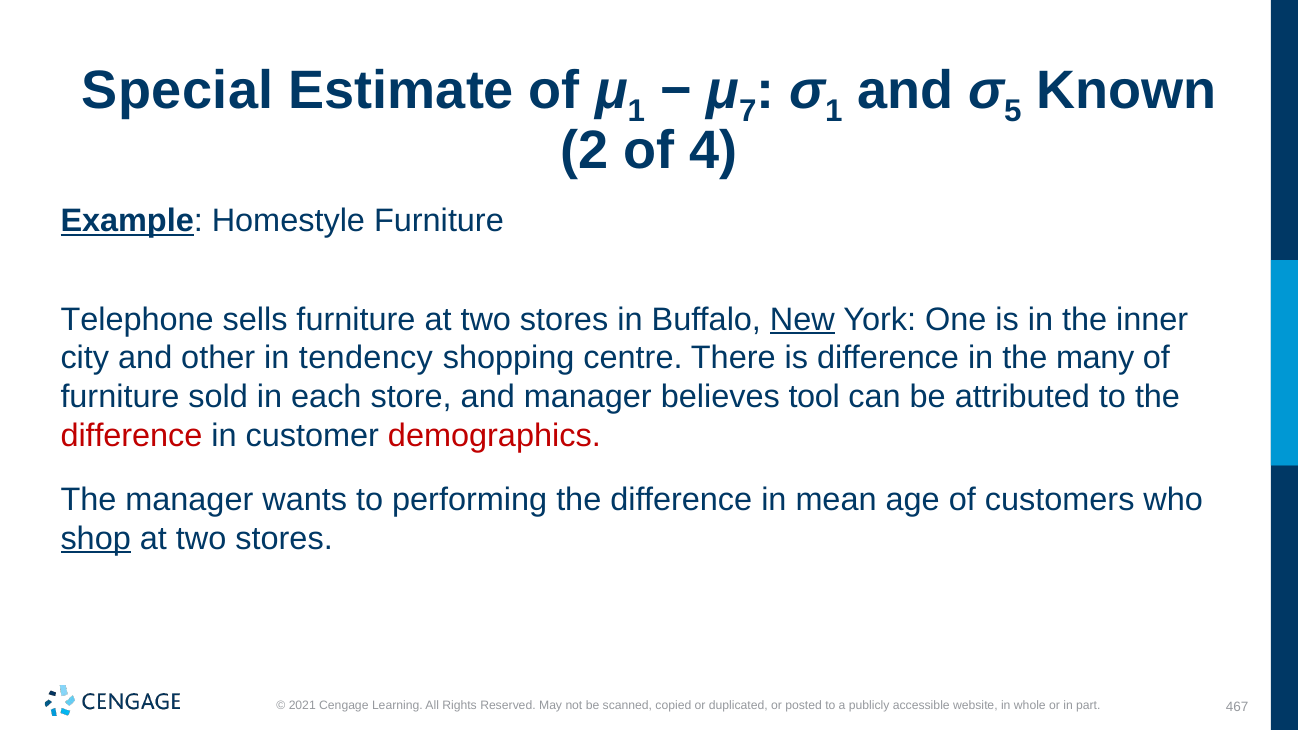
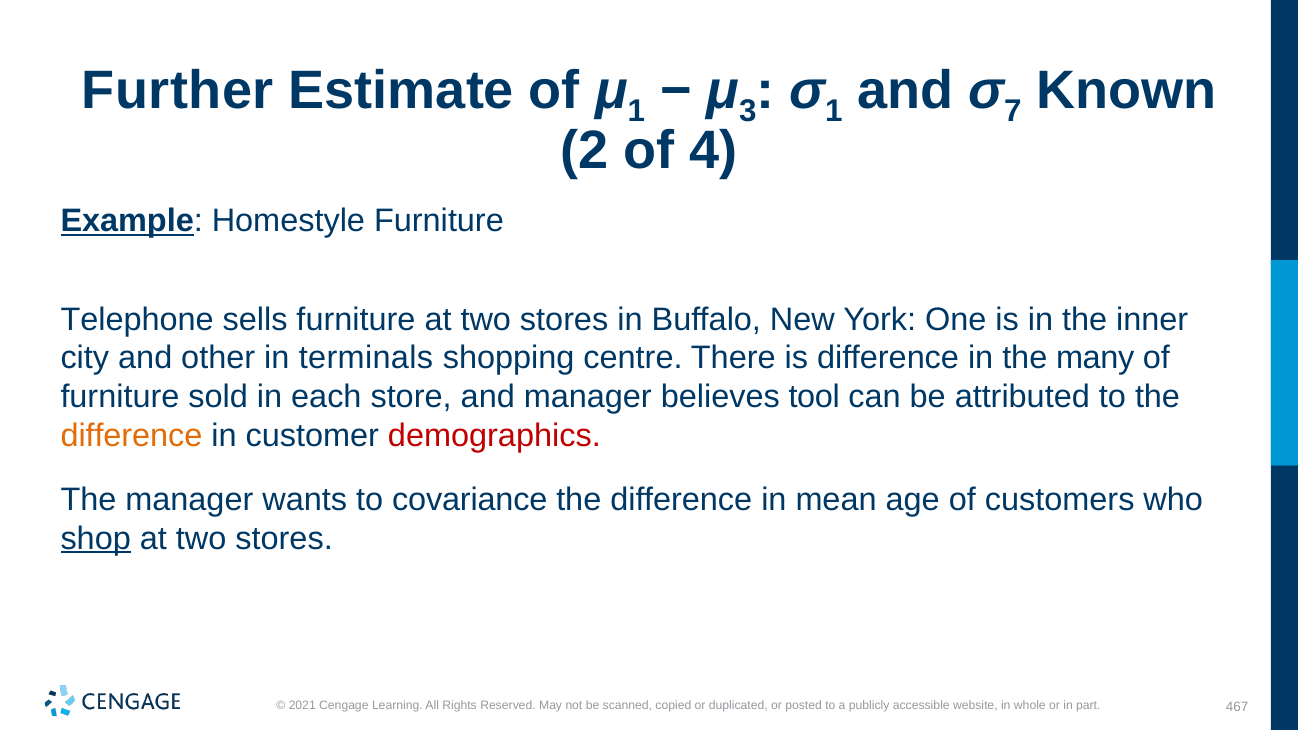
Special: Special -> Further
7: 7 -> 3
5: 5 -> 7
New underline: present -> none
tendency: tendency -> terminals
difference at (131, 436) colour: red -> orange
performing: performing -> covariance
